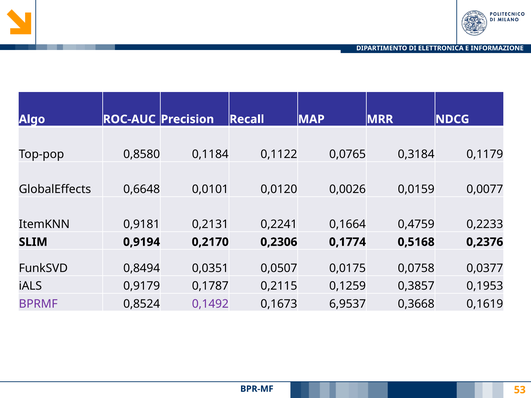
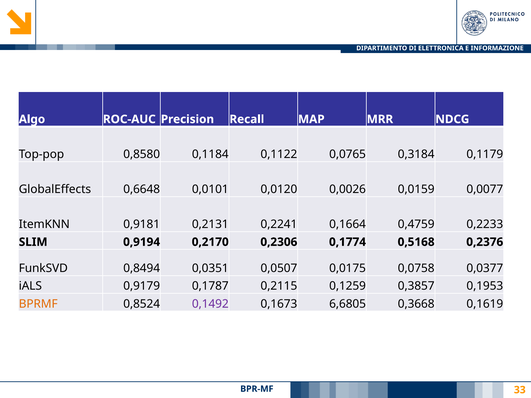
BPRMF colour: purple -> orange
6,9537: 6,9537 -> 6,6805
53: 53 -> 33
